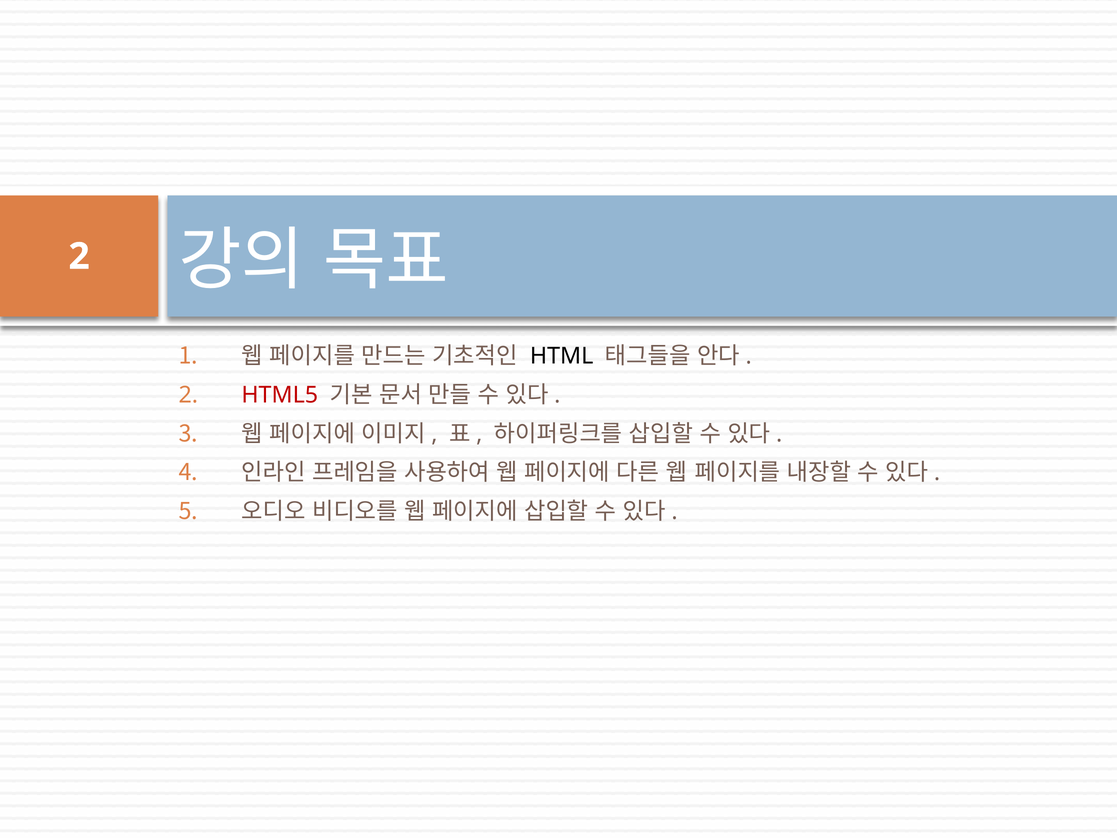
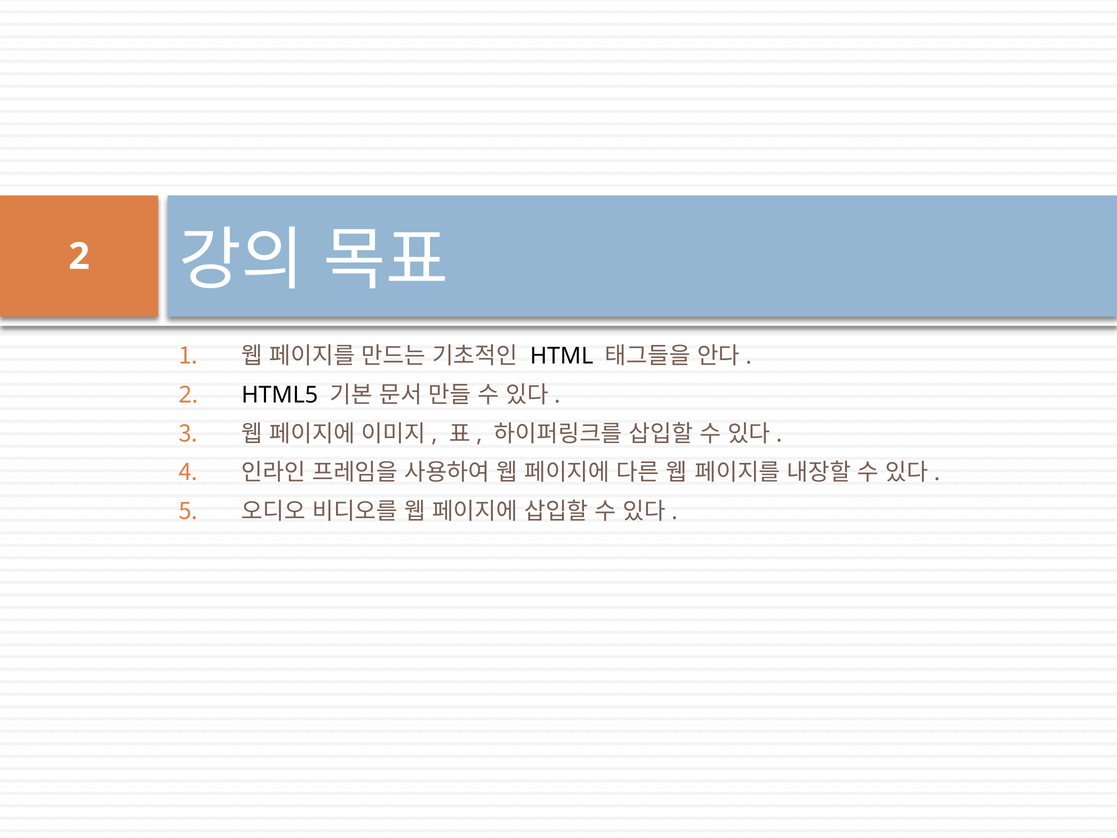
HTML5 colour: red -> black
